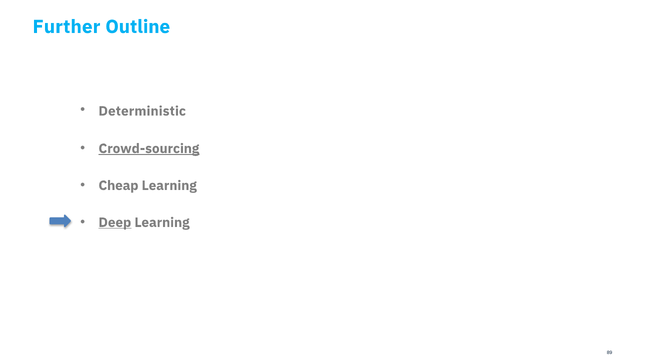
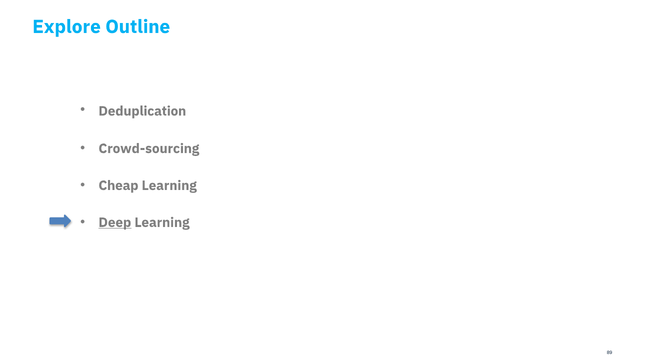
Further: Further -> Explore
Deterministic: Deterministic -> Deduplication
Crowd-sourcing underline: present -> none
